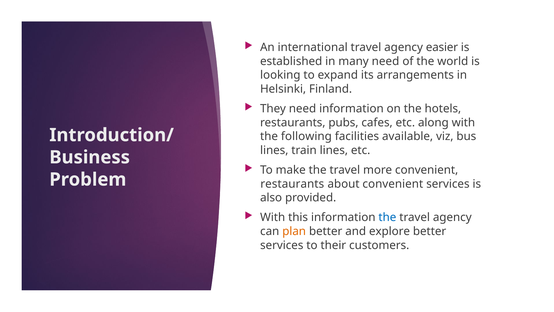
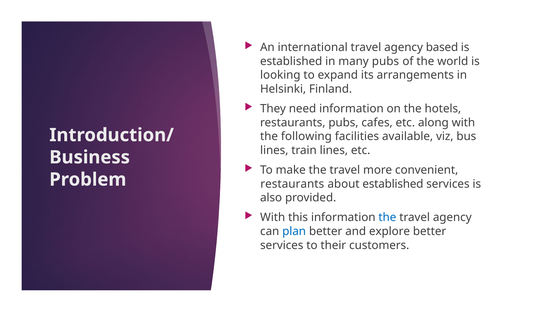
easier: easier -> based
many need: need -> pubs
about convenient: convenient -> established
plan colour: orange -> blue
